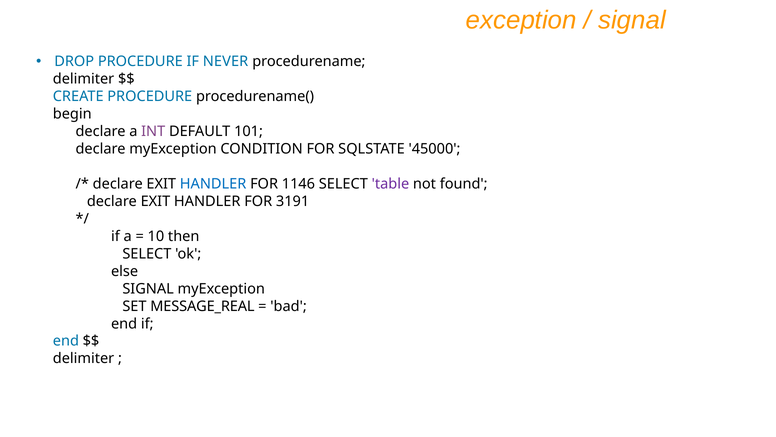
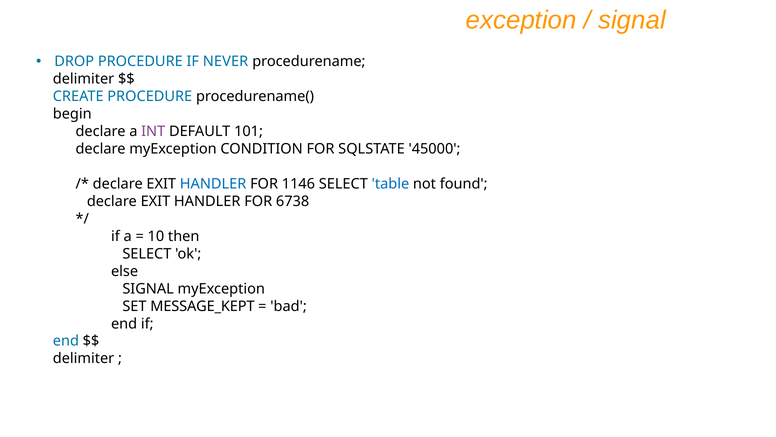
table colour: purple -> blue
3191: 3191 -> 6738
MESSAGE_REAL: MESSAGE_REAL -> MESSAGE_KEPT
